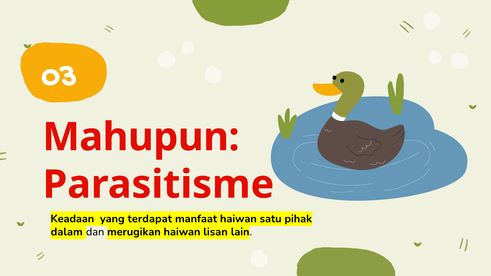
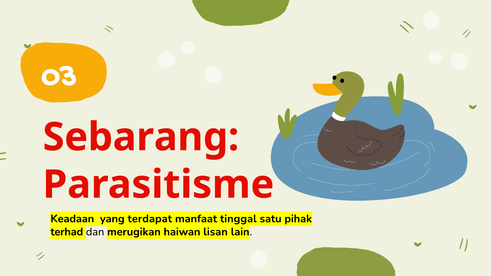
Mahupun: Mahupun -> Sebarang
manfaat haiwan: haiwan -> tinggal
dalam: dalam -> terhad
